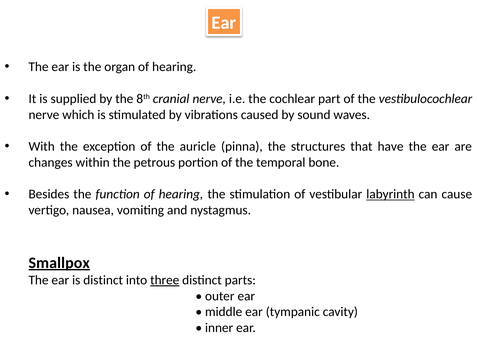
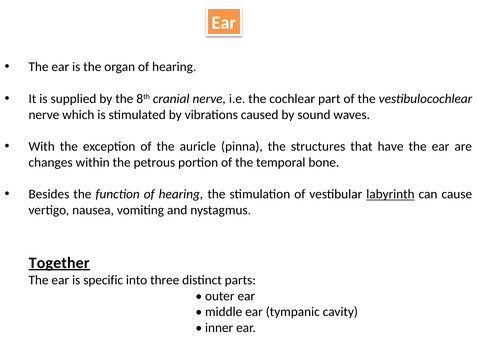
Smallpox: Smallpox -> Together
is distinct: distinct -> specific
three underline: present -> none
